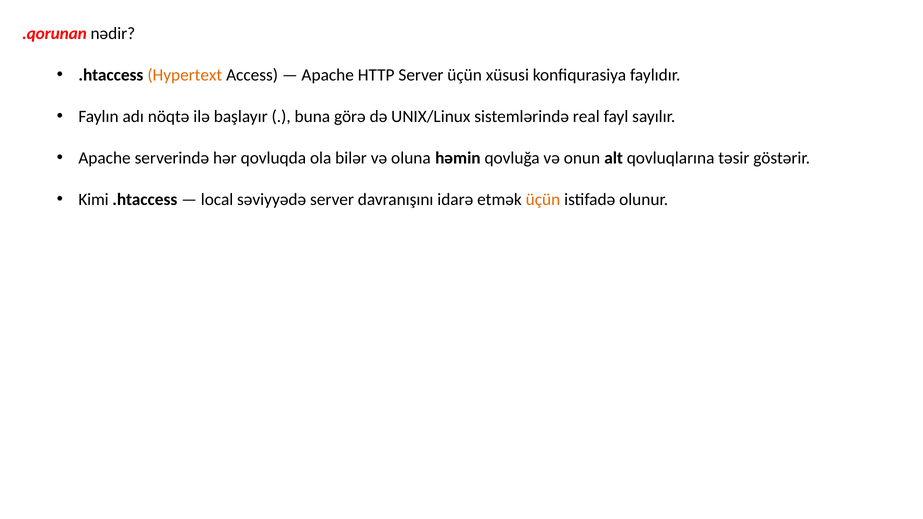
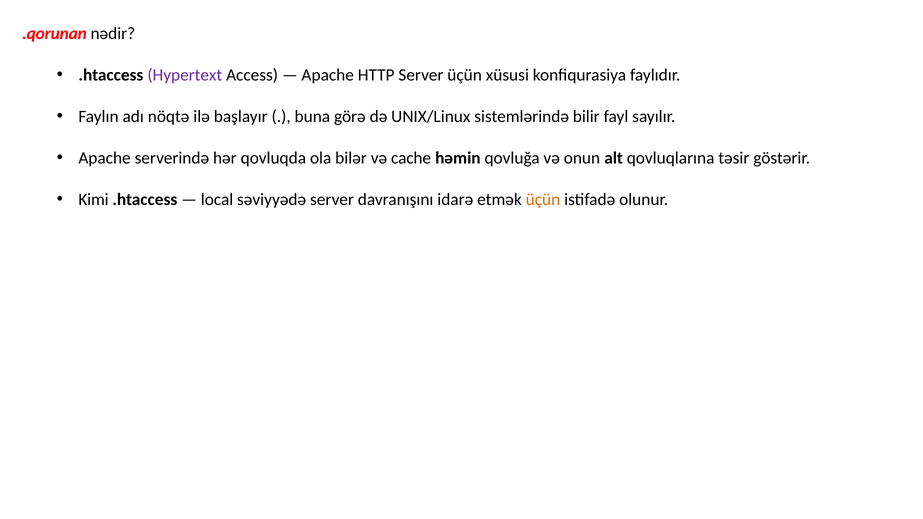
Hypertext colour: orange -> purple
real: real -> bilir
oluna: oluna -> cache
